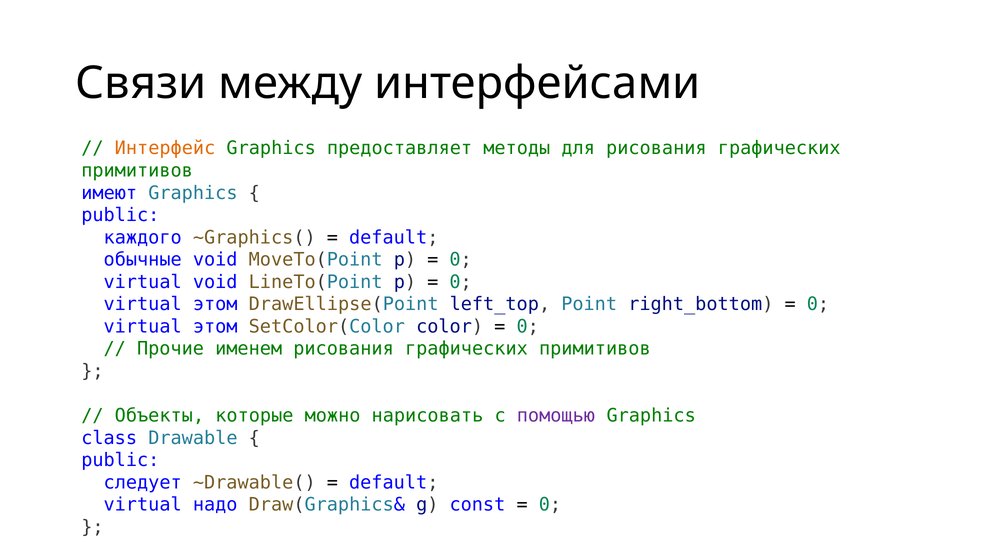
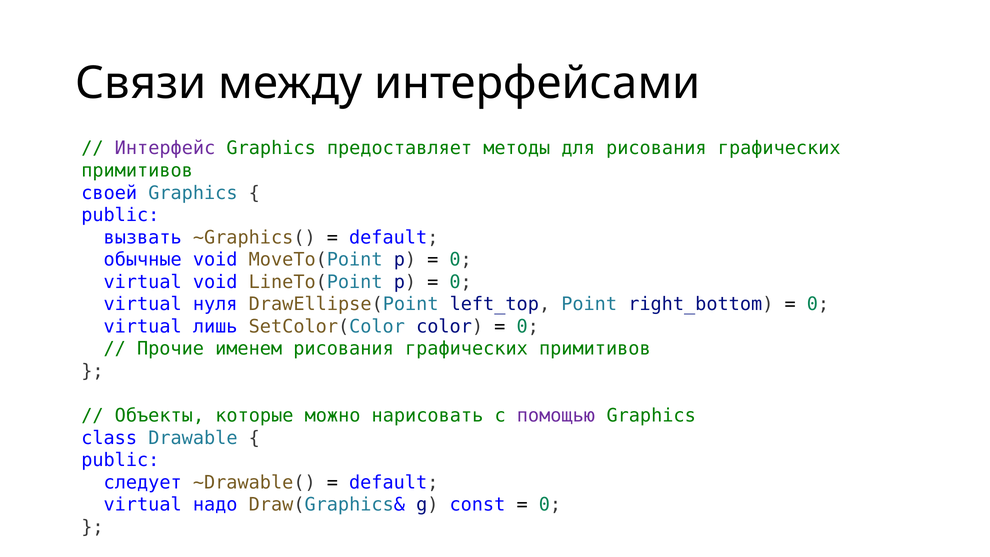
Интерфейс colour: orange -> purple
имеют: имеют -> своей
каждого: каждого -> вызвать
этом at (215, 304): этом -> нуля
этом at (215, 327): этом -> лишь
